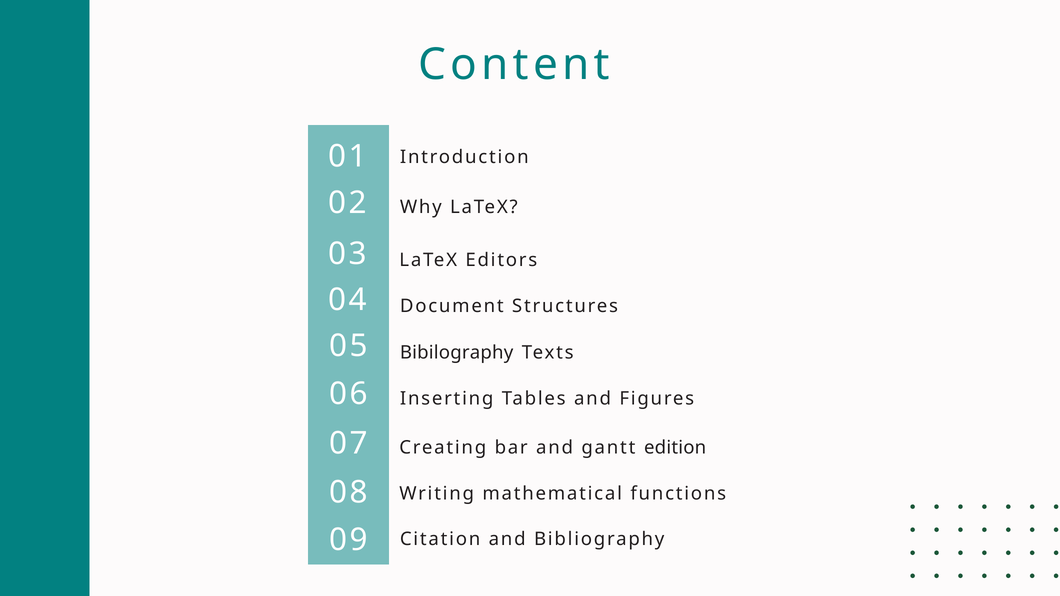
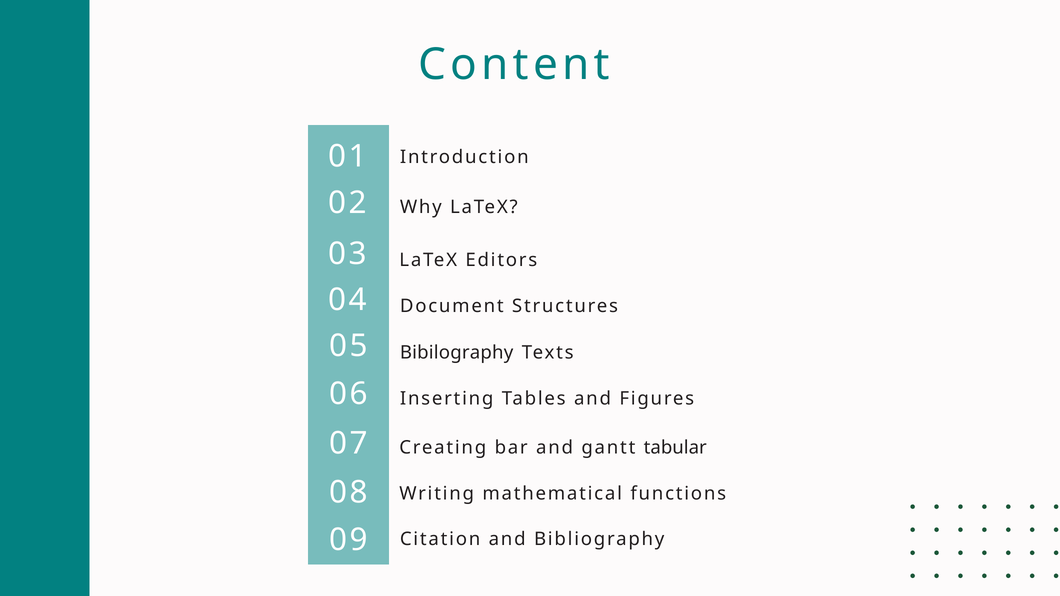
edition: edition -> tabular
